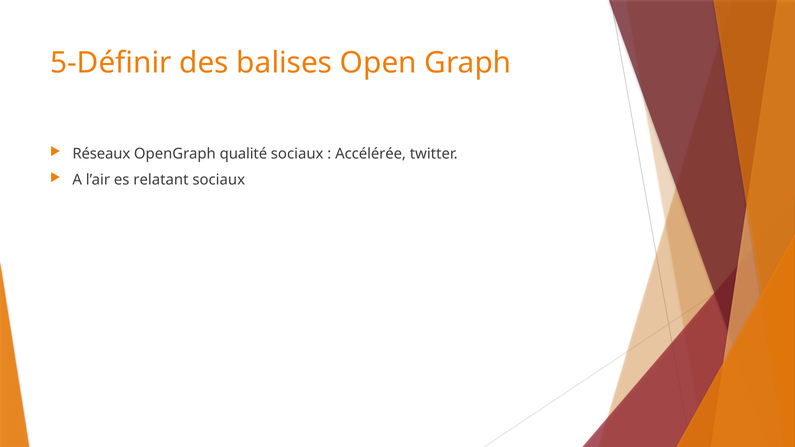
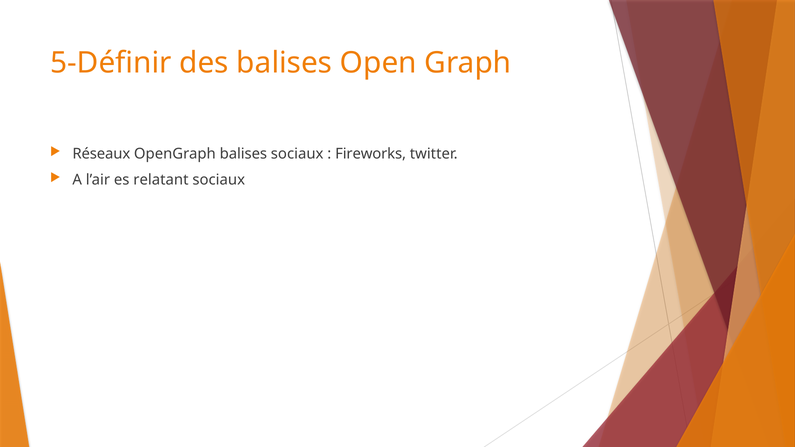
OpenGraph qualité: qualité -> balises
Accélérée: Accélérée -> Fireworks
